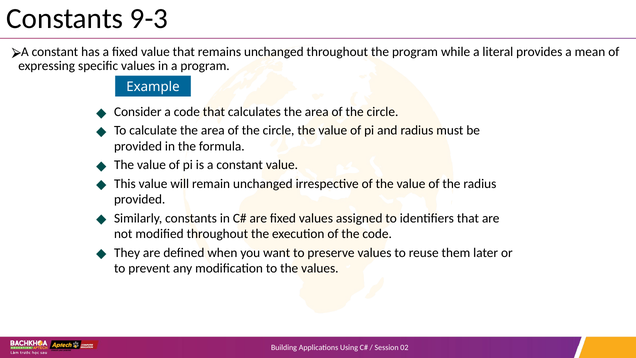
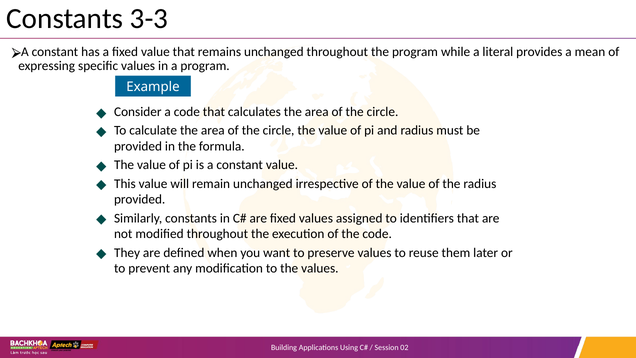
9-3: 9-3 -> 3-3
